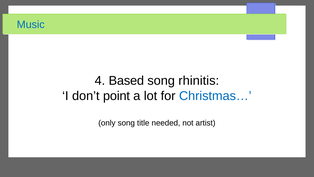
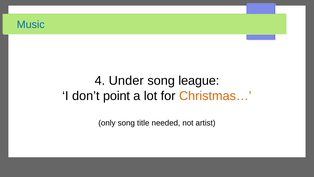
Based: Based -> Under
rhinitis: rhinitis -> league
Christmas… colour: blue -> orange
